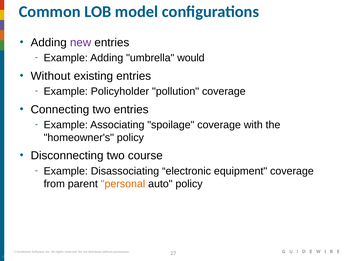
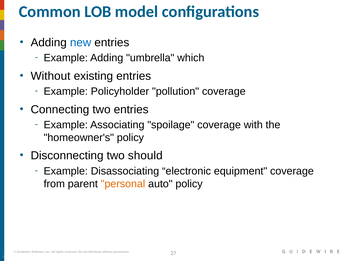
new colour: purple -> blue
would: would -> which
course: course -> should
